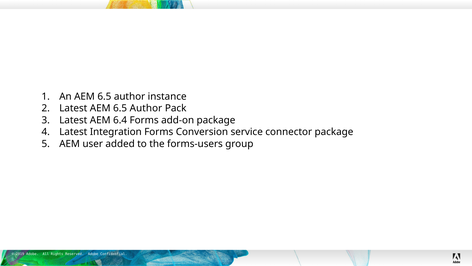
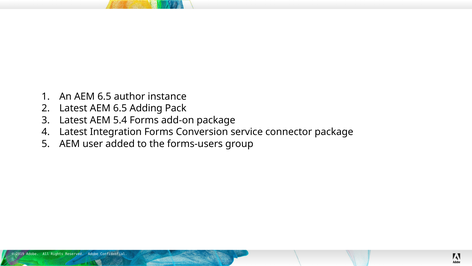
Latest AEM 6.5 Author: Author -> Adding
6.4: 6.4 -> 5.4
